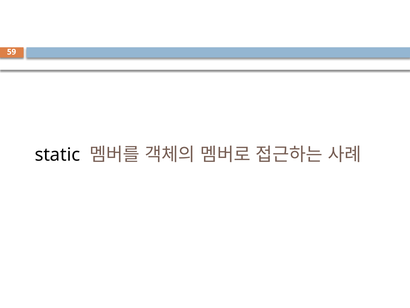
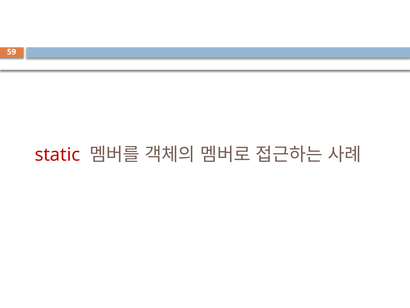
static colour: black -> red
